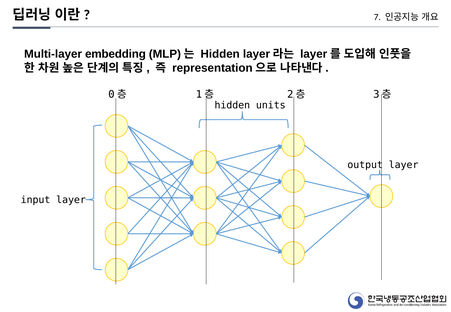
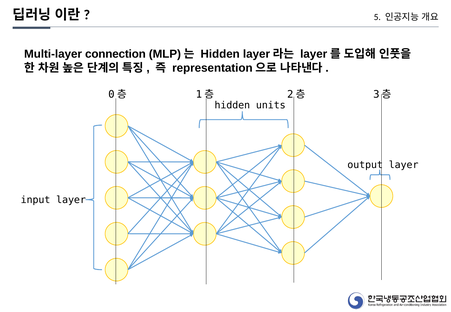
7: 7 -> 5
embedding: embedding -> connection
